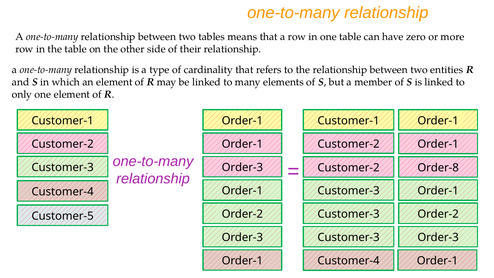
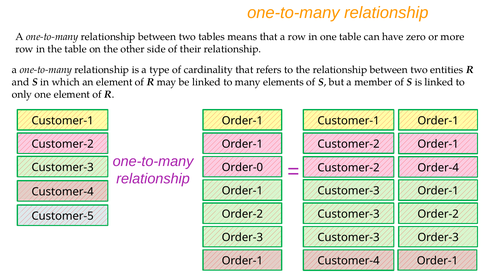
Order-3 at (242, 167): Order-3 -> Order-0
Order-8: Order-8 -> Order-4
